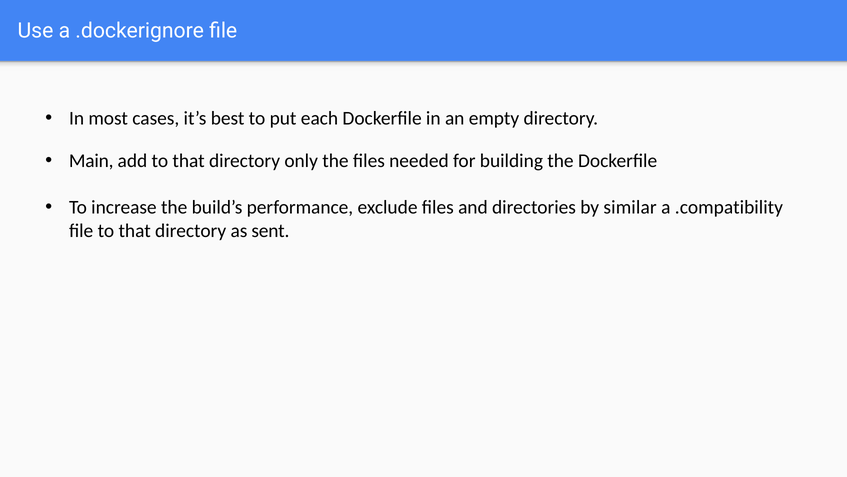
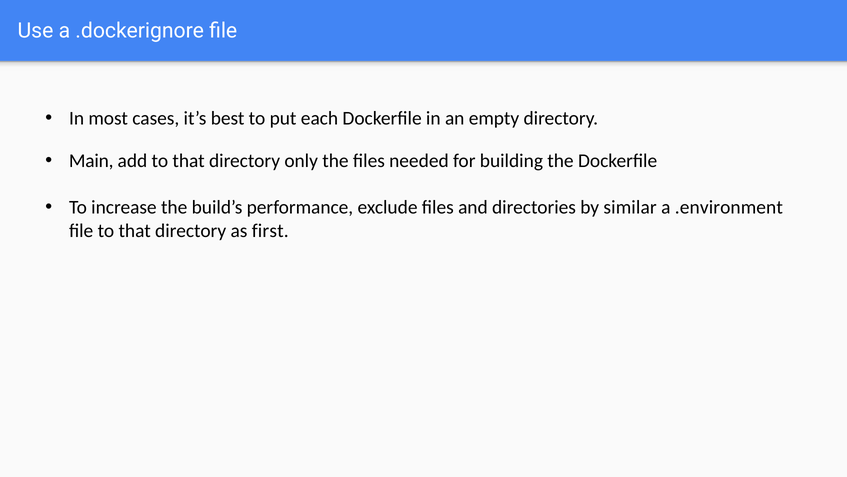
.compatibility: .compatibility -> .environment
sent: sent -> first
